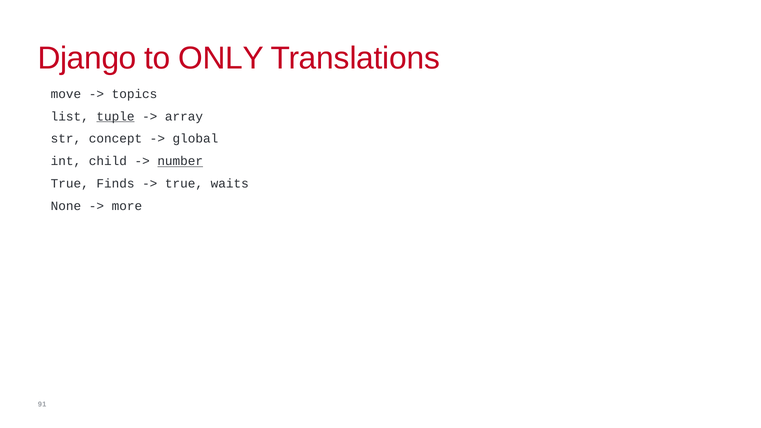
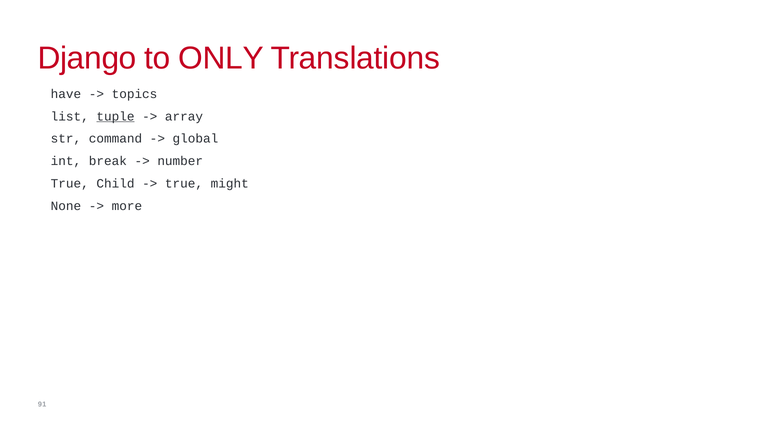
move: move -> have
concept: concept -> command
child: child -> break
number underline: present -> none
Finds: Finds -> Child
waits: waits -> might
